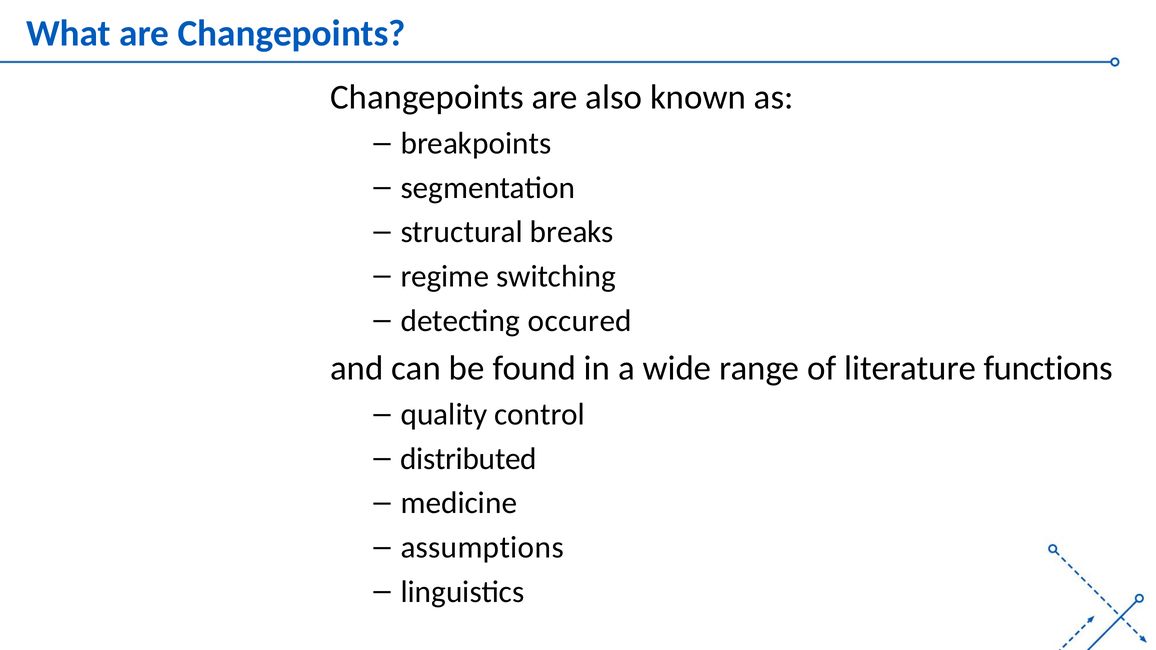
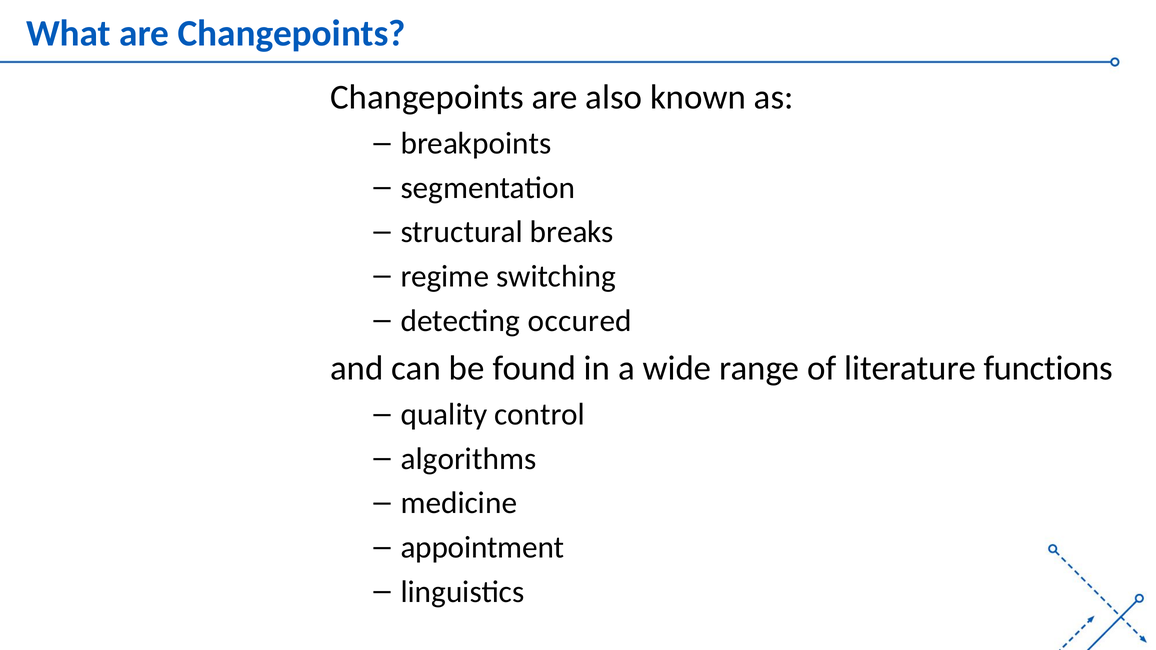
distributed: distributed -> algorithms
assumptions: assumptions -> appointment
